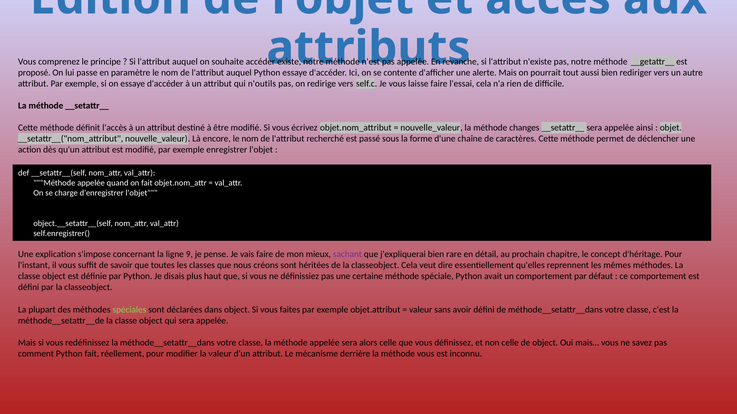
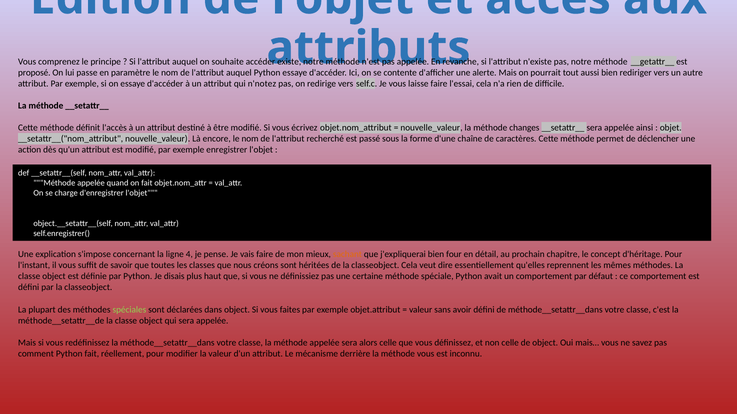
n'outils: n'outils -> n'notez
9: 9 -> 4
sachant colour: purple -> orange
rare: rare -> four
